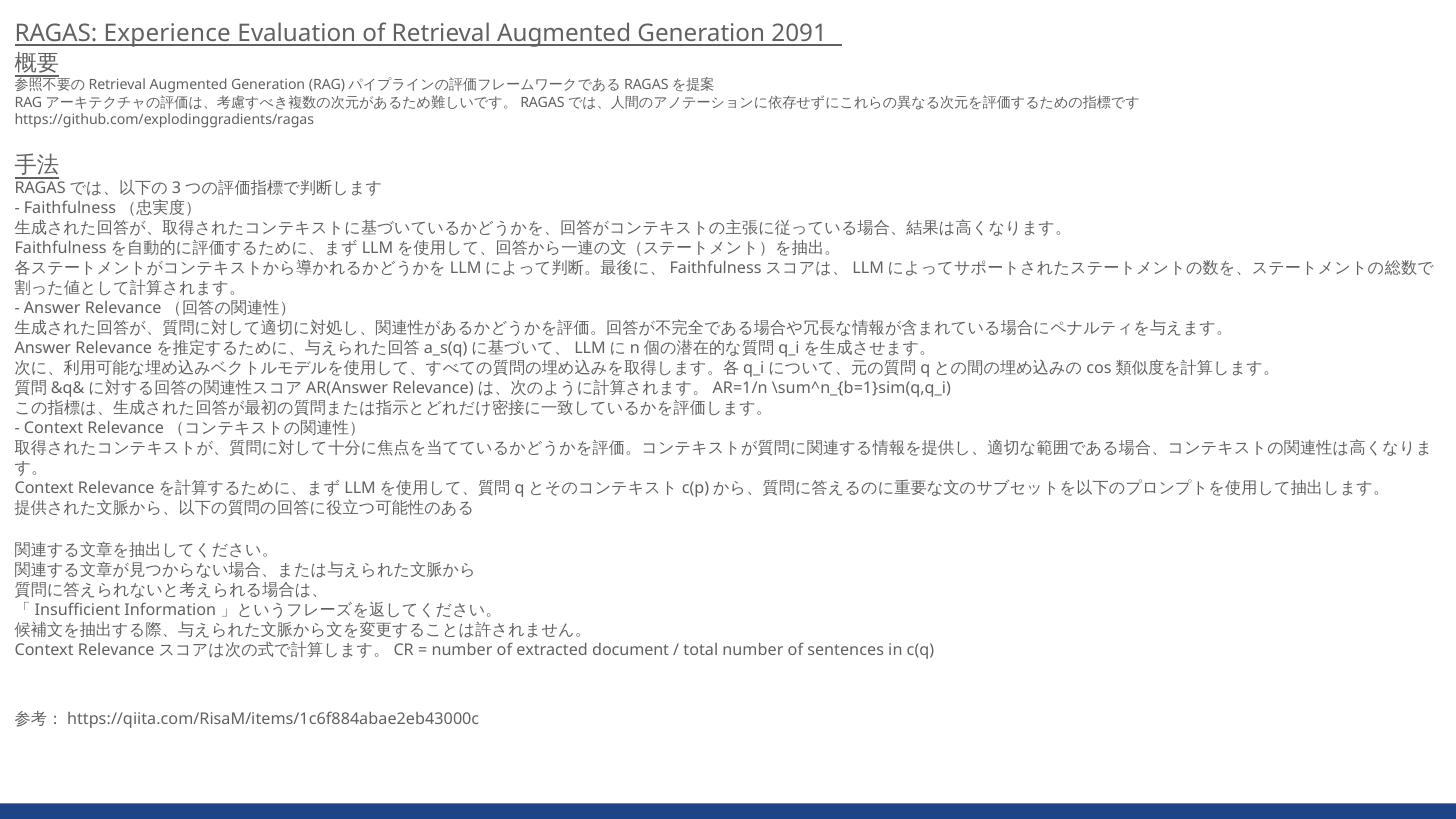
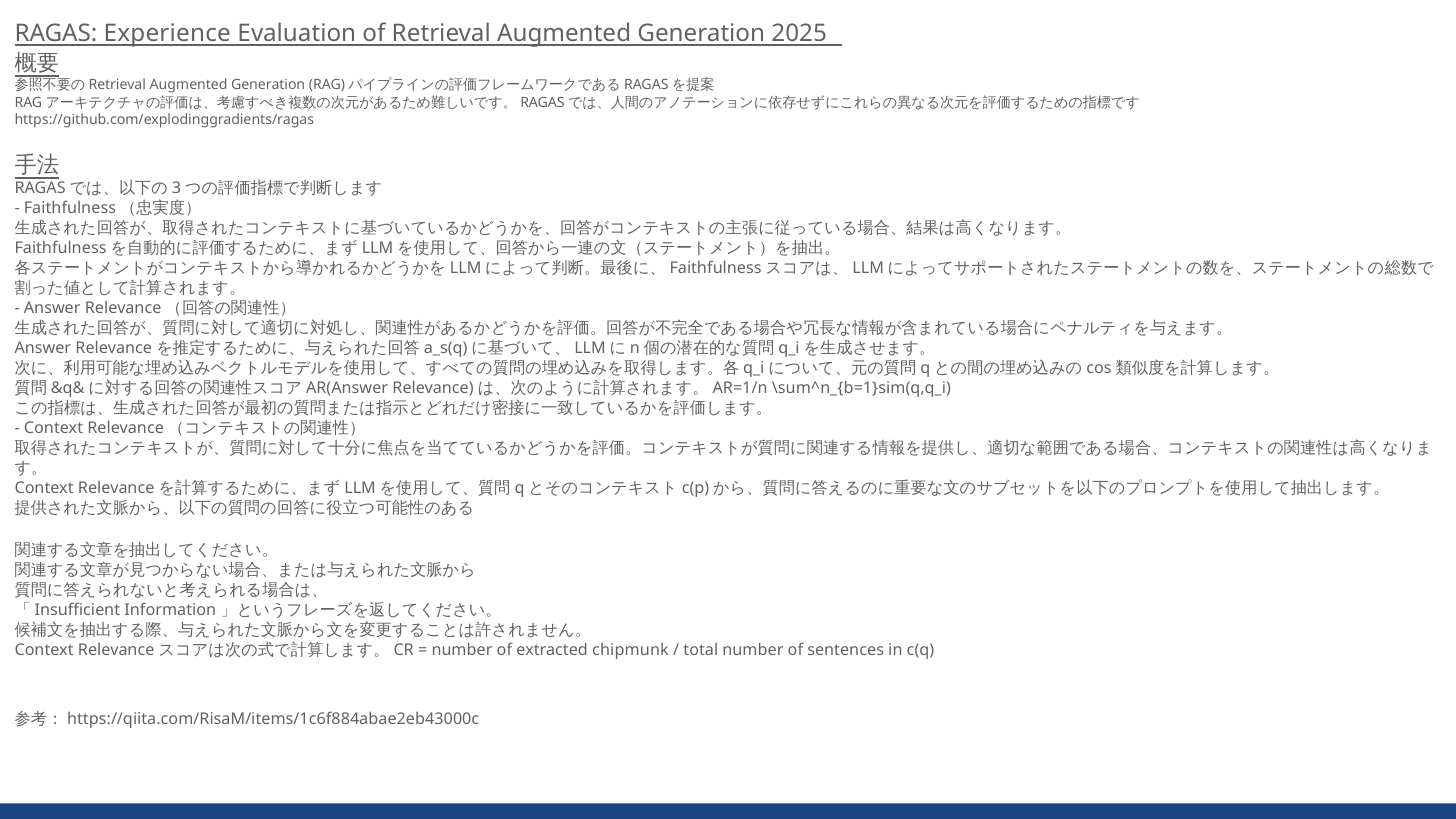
2091: 2091 -> 2025
document: document -> chipmunk
